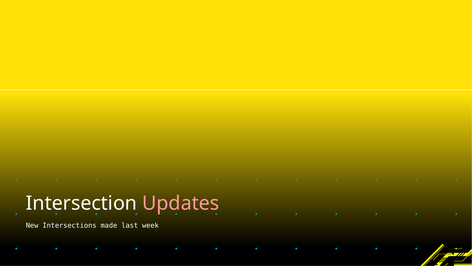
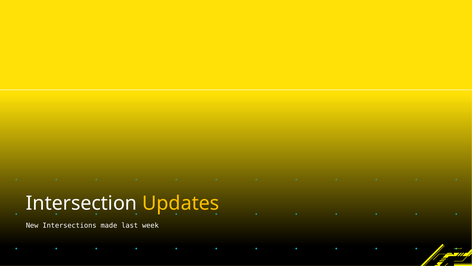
Updates colour: pink -> yellow
